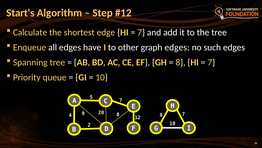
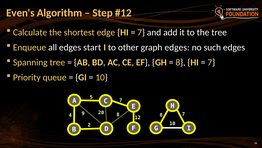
Start's: Start's -> Even's
have: have -> start
